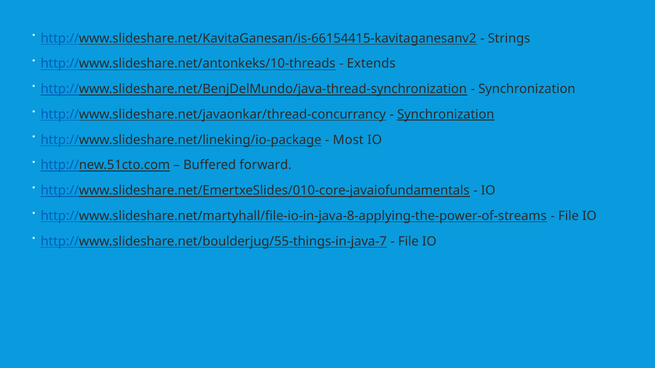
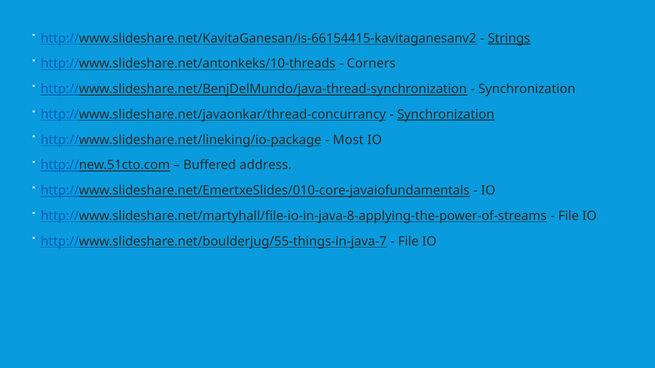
Strings underline: none -> present
Extends: Extends -> Corners
forward: forward -> address
